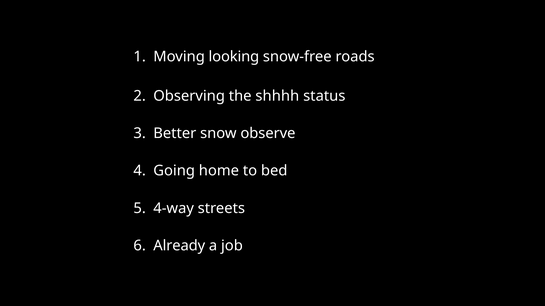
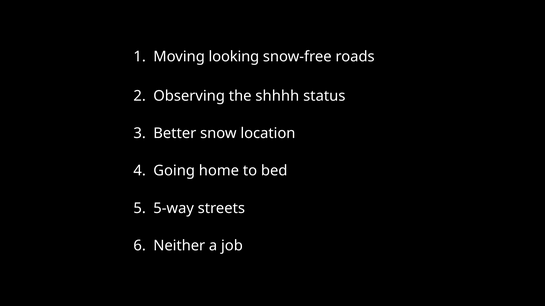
observe: observe -> location
4-way: 4-way -> 5-way
Already: Already -> Neither
